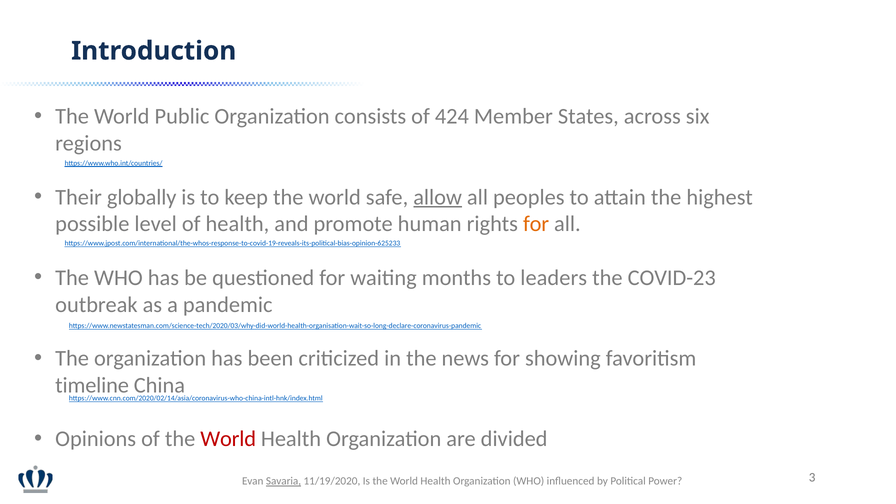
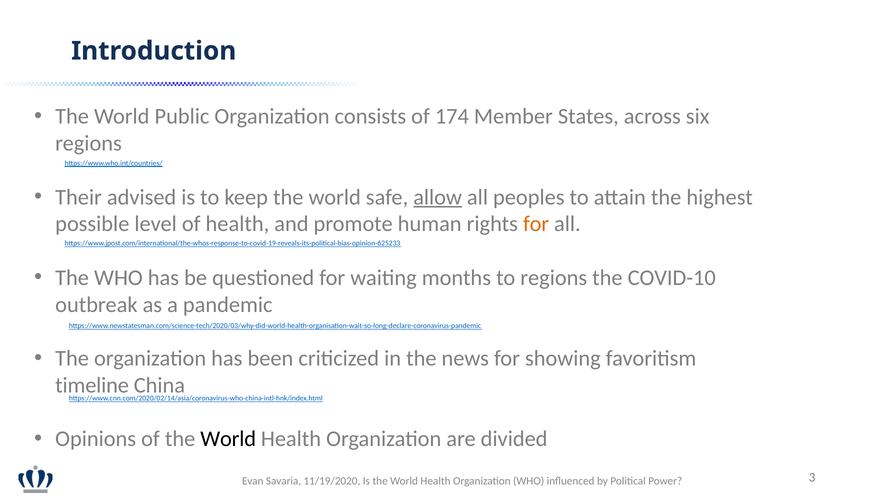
424: 424 -> 174
globally: globally -> advised
to leaders: leaders -> regions
COVID-23: COVID-23 -> COVID-10
World at (228, 439) colour: red -> black
Savaria underline: present -> none
